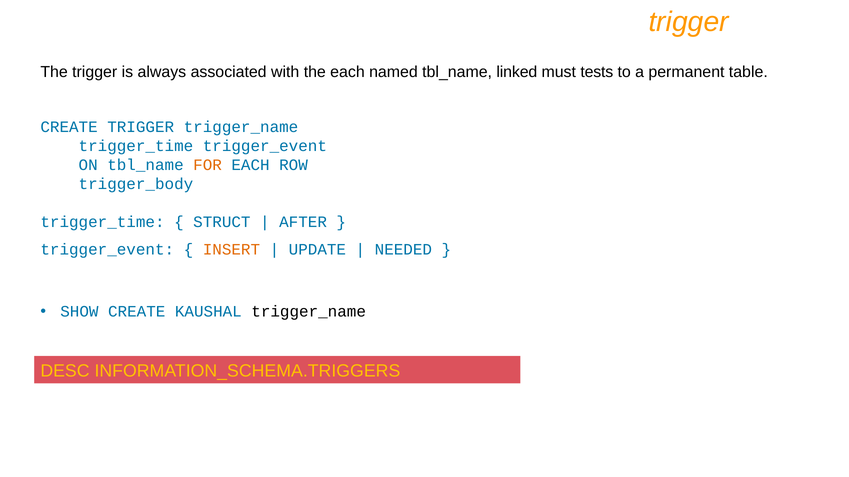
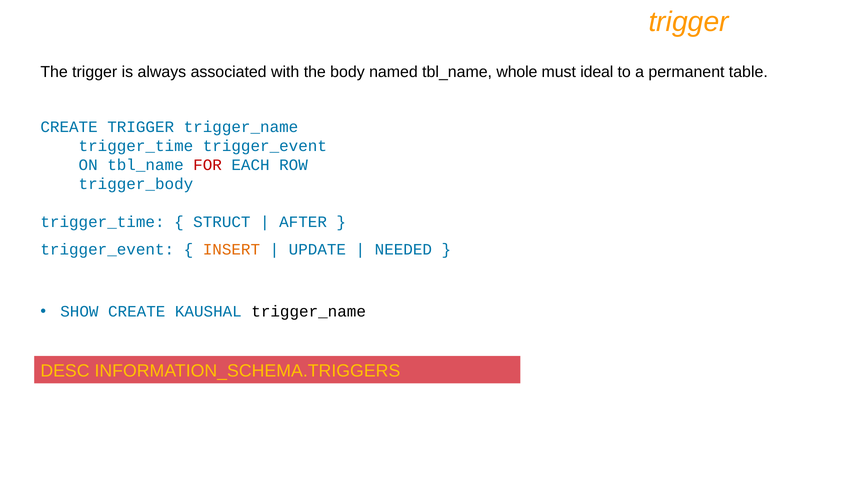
the each: each -> body
linked: linked -> whole
tests: tests -> ideal
FOR colour: orange -> red
